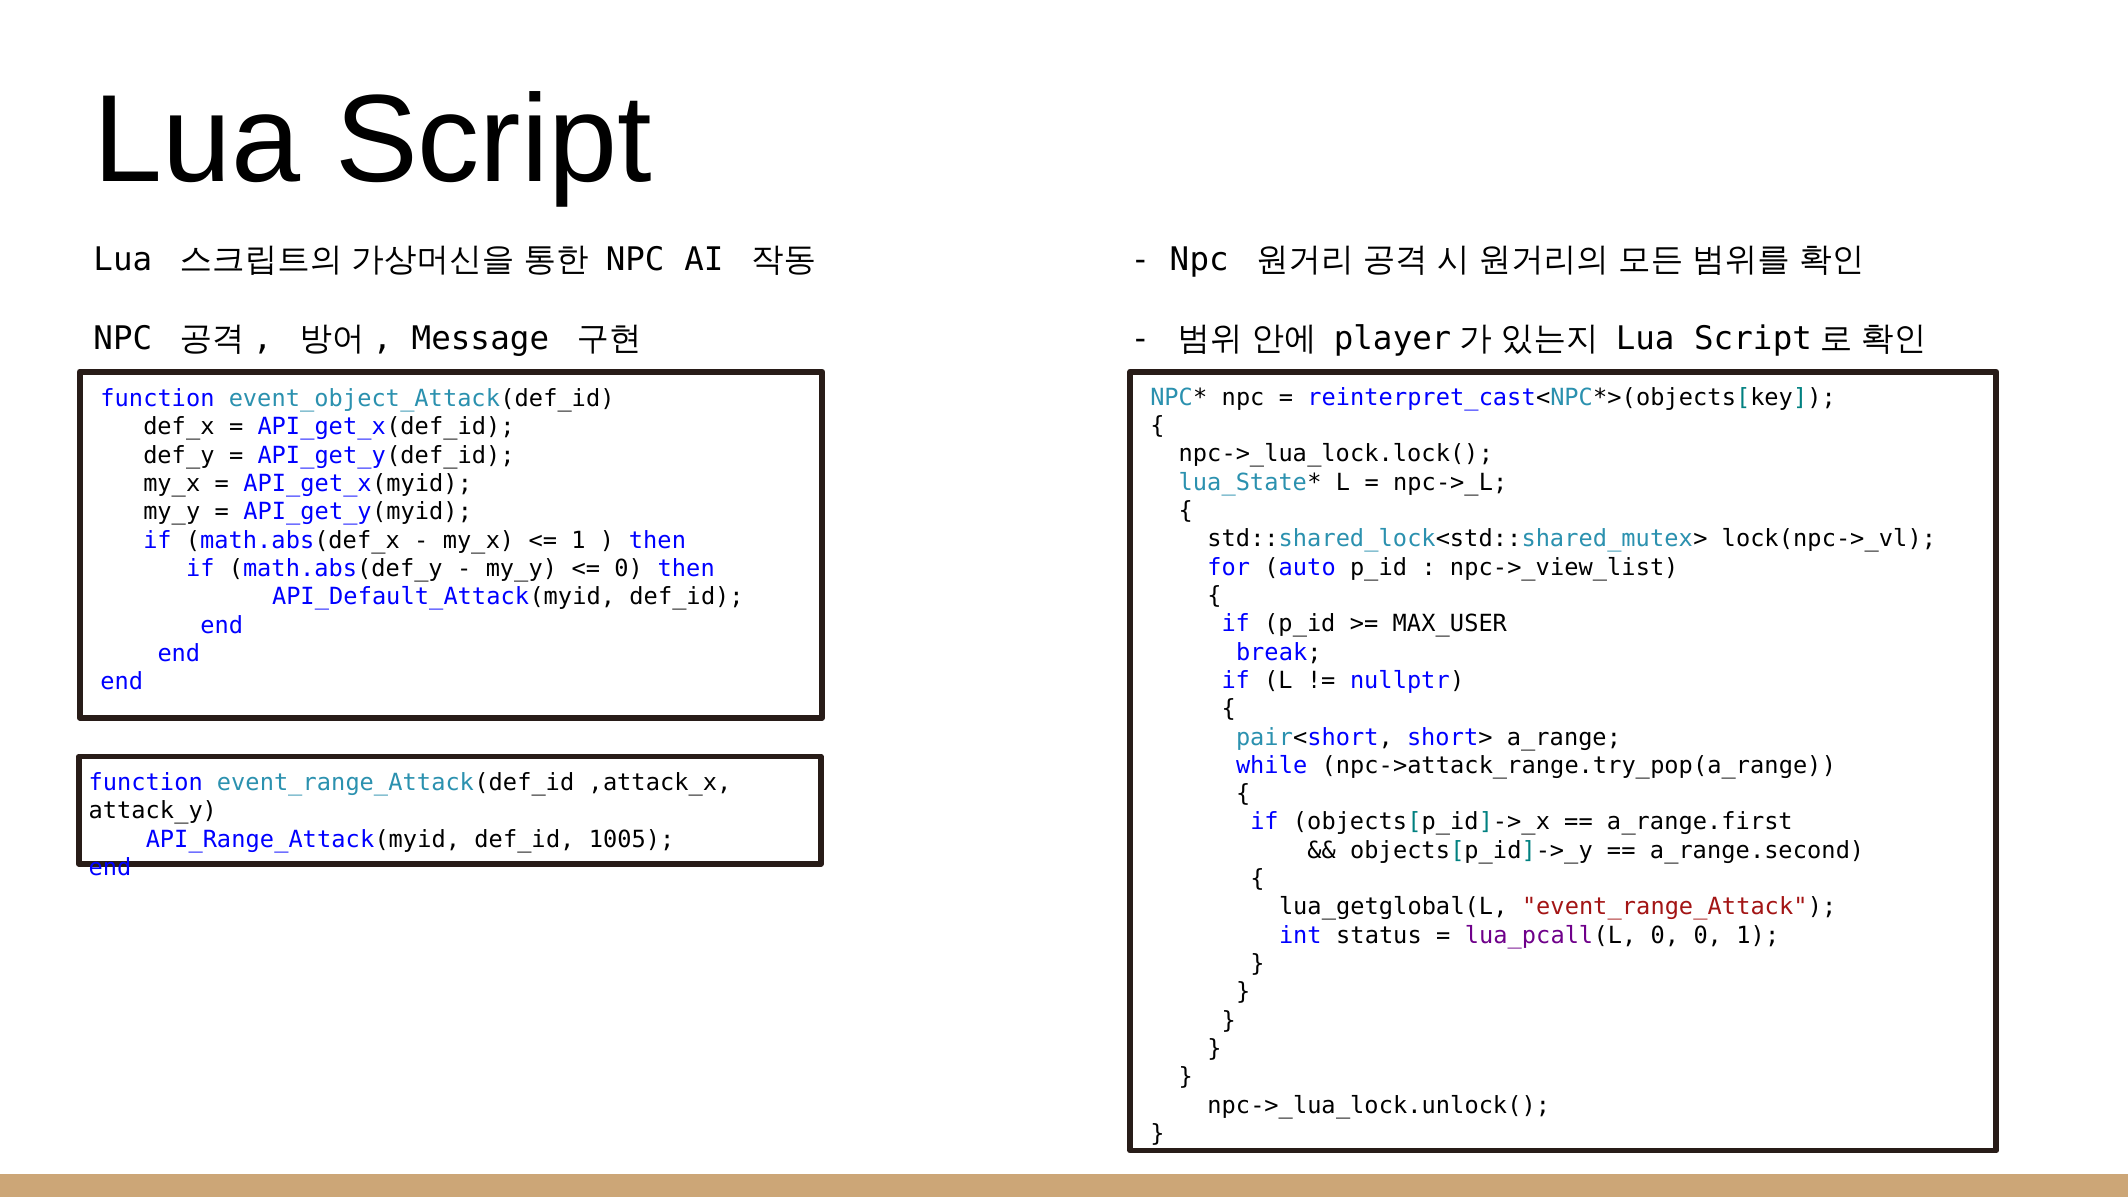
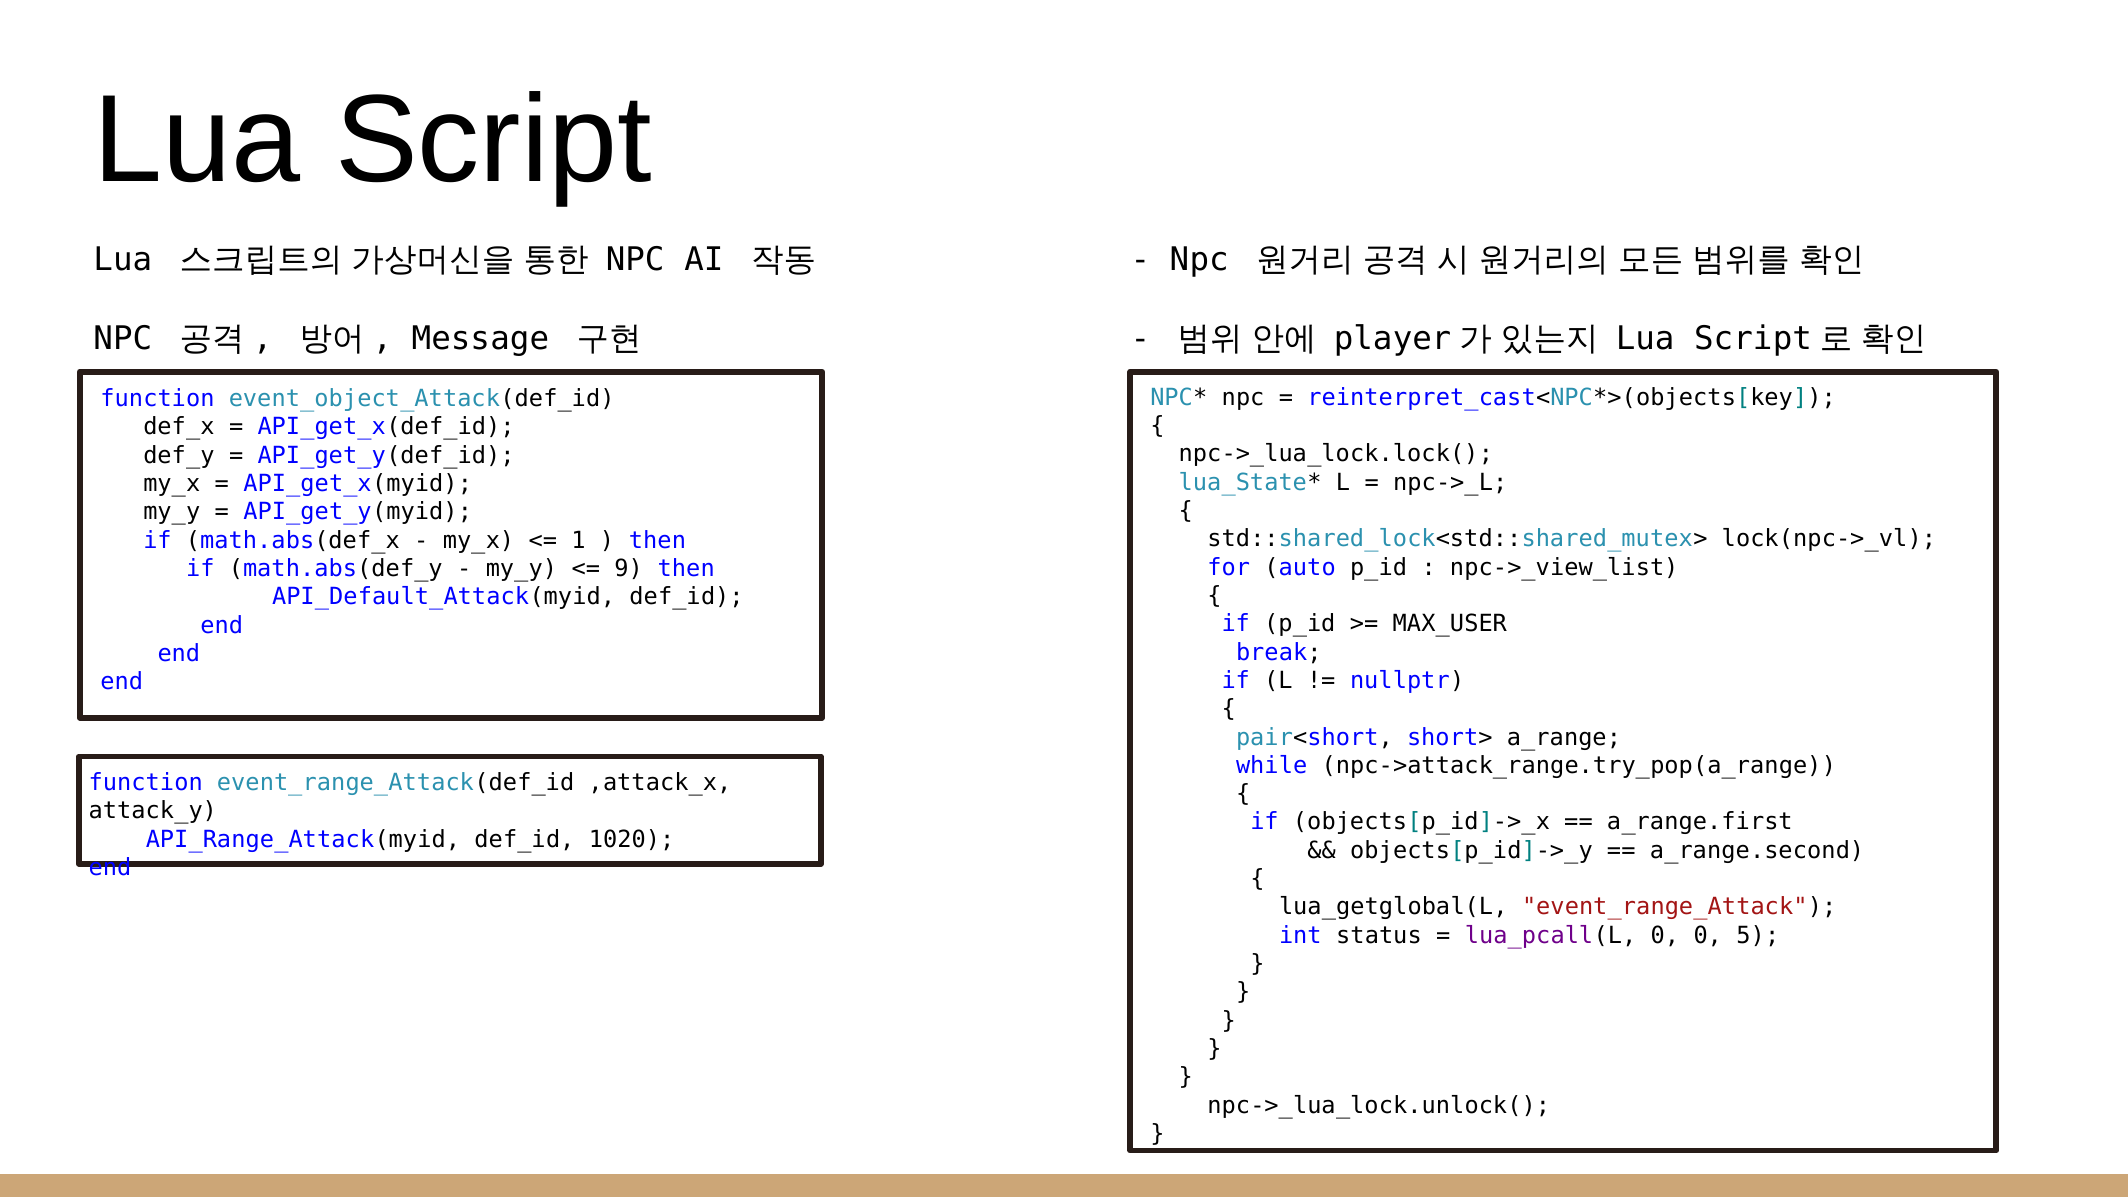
0 at (629, 569): 0 -> 9
1005: 1005 -> 1020
0 1: 1 -> 5
